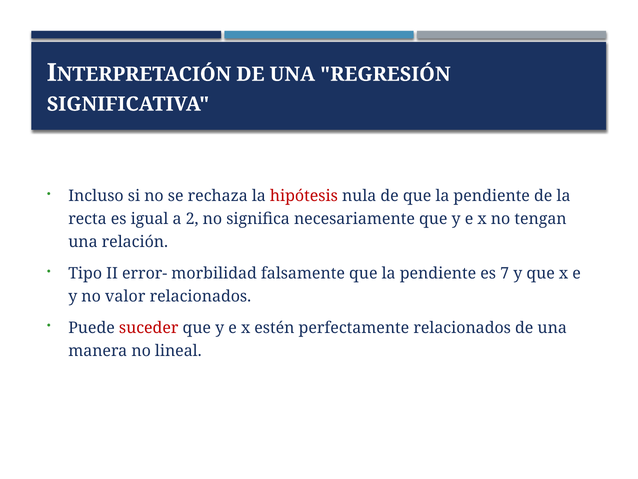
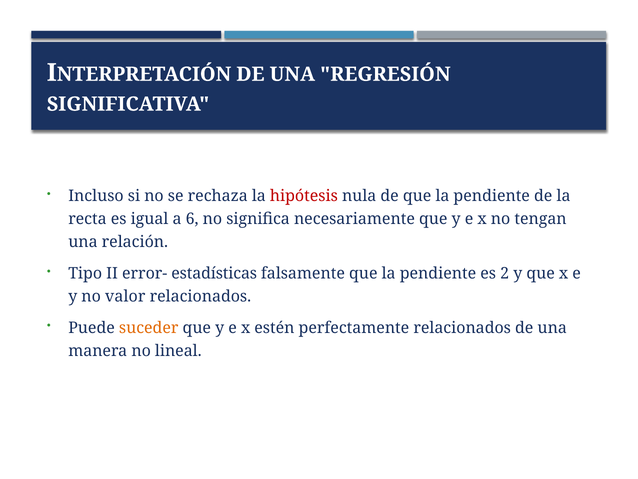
2: 2 -> 6
morbilidad: morbilidad -> estadísticas
7: 7 -> 2
suceder colour: red -> orange
